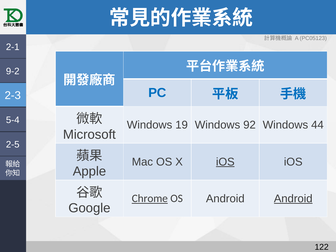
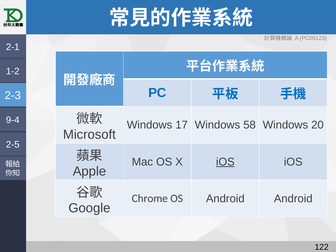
9-2: 9-2 -> 1-2
5-4: 5-4 -> 9-4
19: 19 -> 17
92: 92 -> 58
44: 44 -> 20
Chrome underline: present -> none
Android at (293, 199) underline: present -> none
